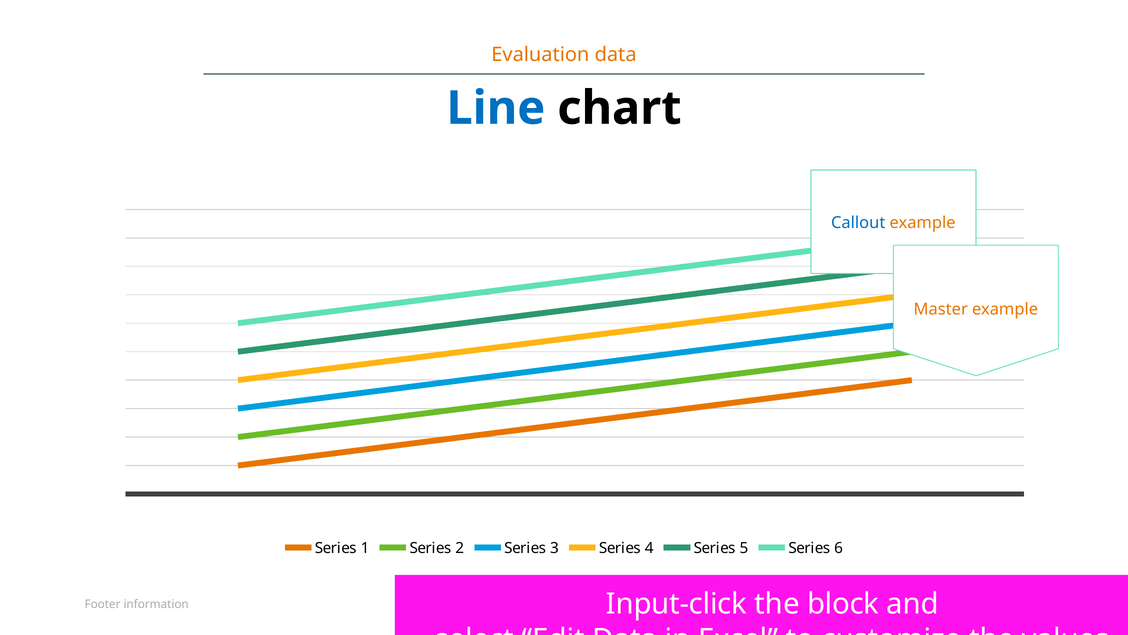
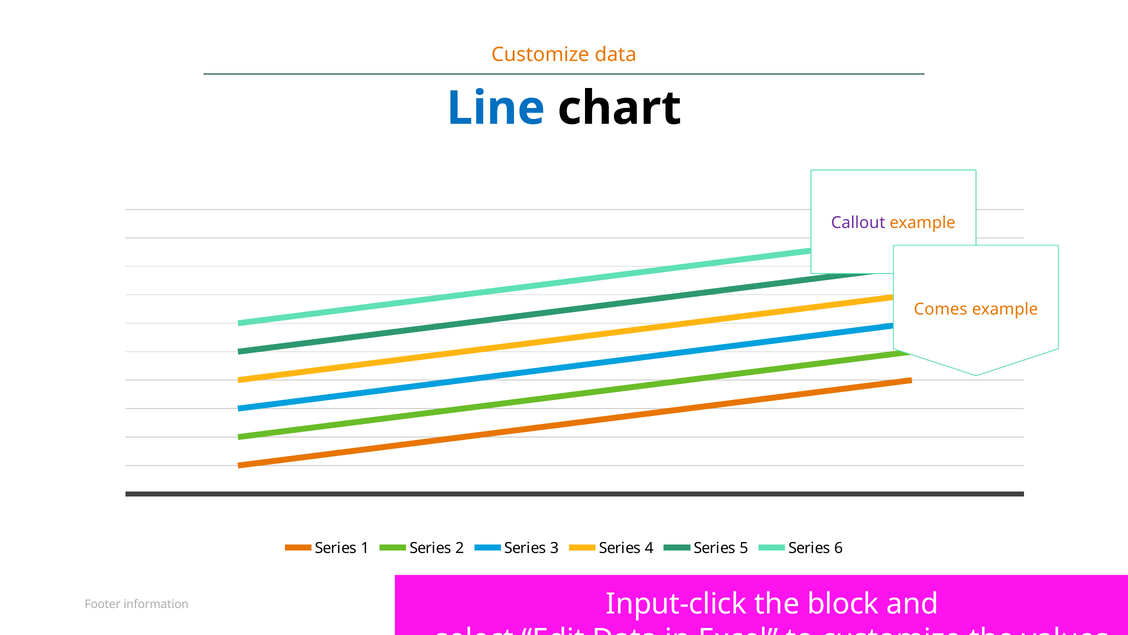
Evaluation at (540, 54): Evaluation -> Customize
Callout colour: blue -> purple
Master: Master -> Comes
